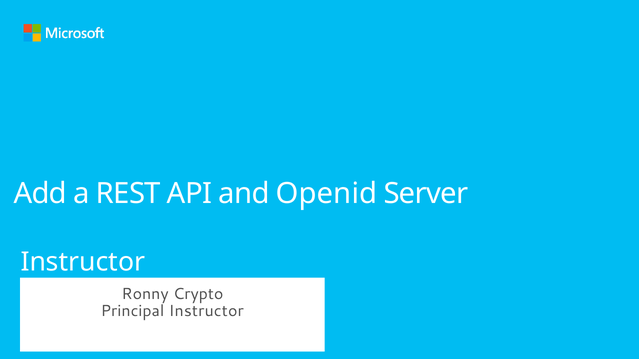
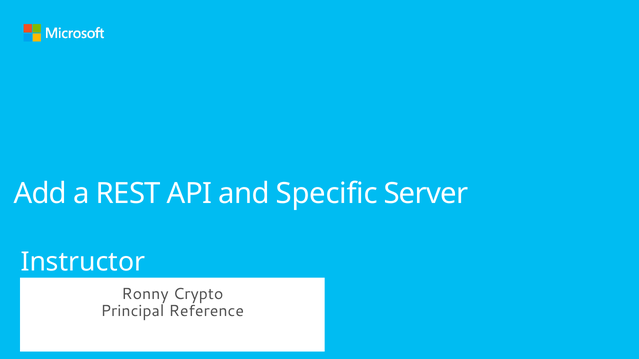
Openid: Openid -> Specific
Principal Instructor: Instructor -> Reference
